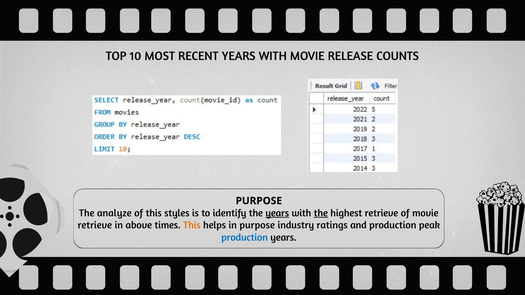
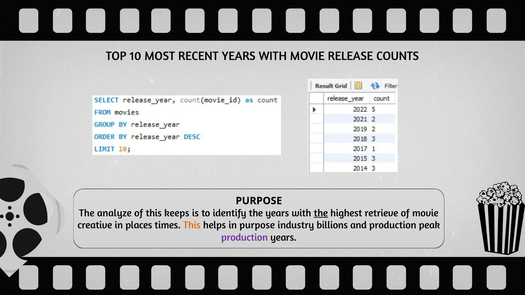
styles: styles -> keeps
years at (277, 213) underline: present -> none
retrieve at (95, 226): retrieve -> creative
above: above -> places
ratings: ratings -> billions
production at (245, 238) colour: blue -> purple
